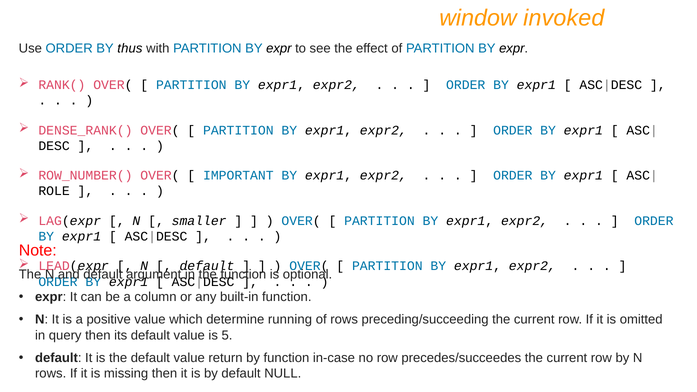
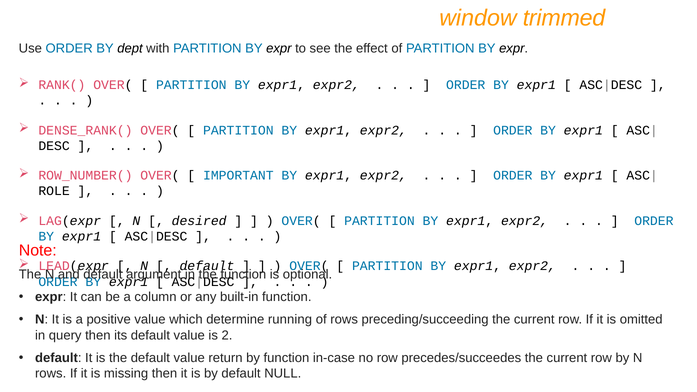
invoked: invoked -> trimmed
thus: thus -> dept
smaller: smaller -> desired
5: 5 -> 2
